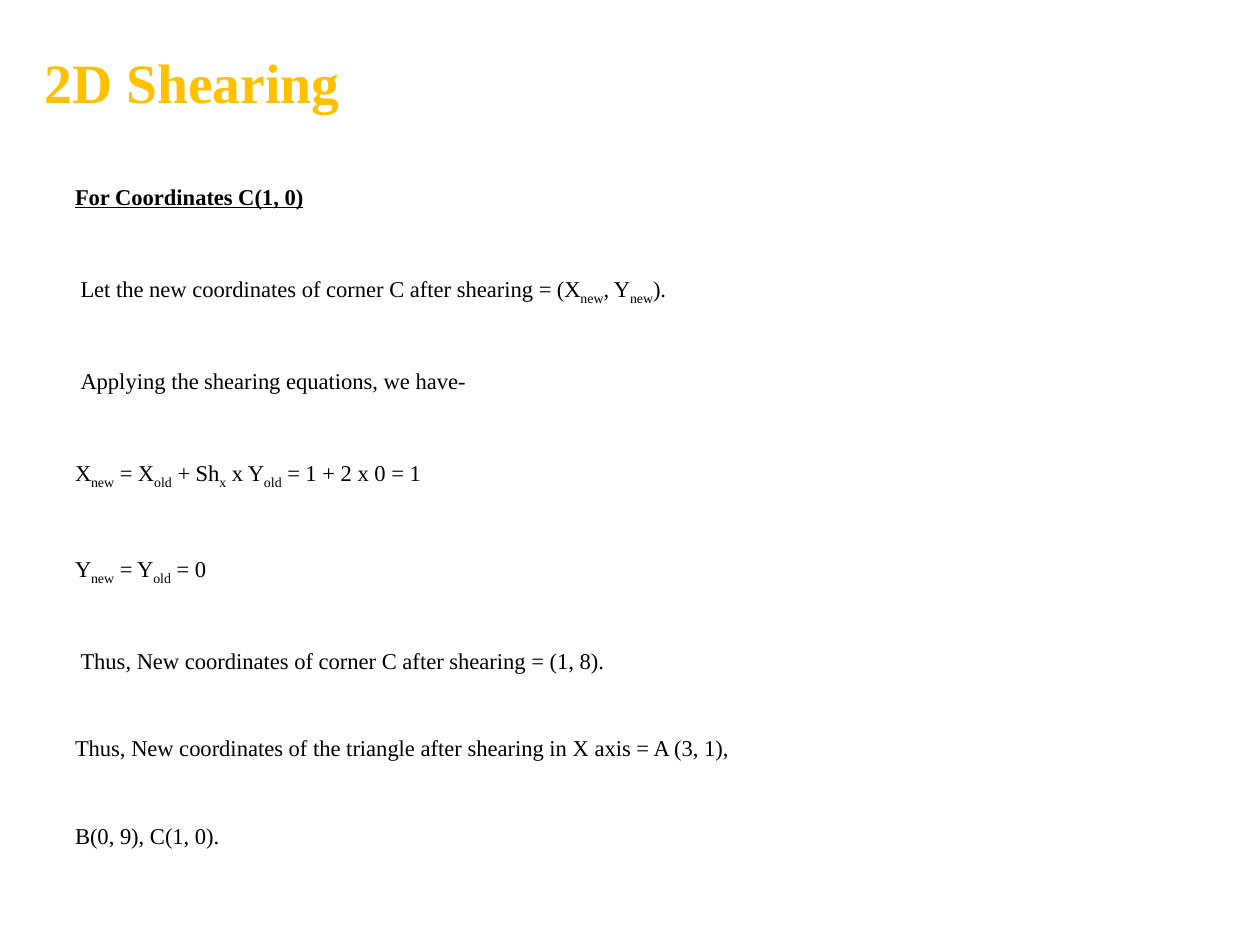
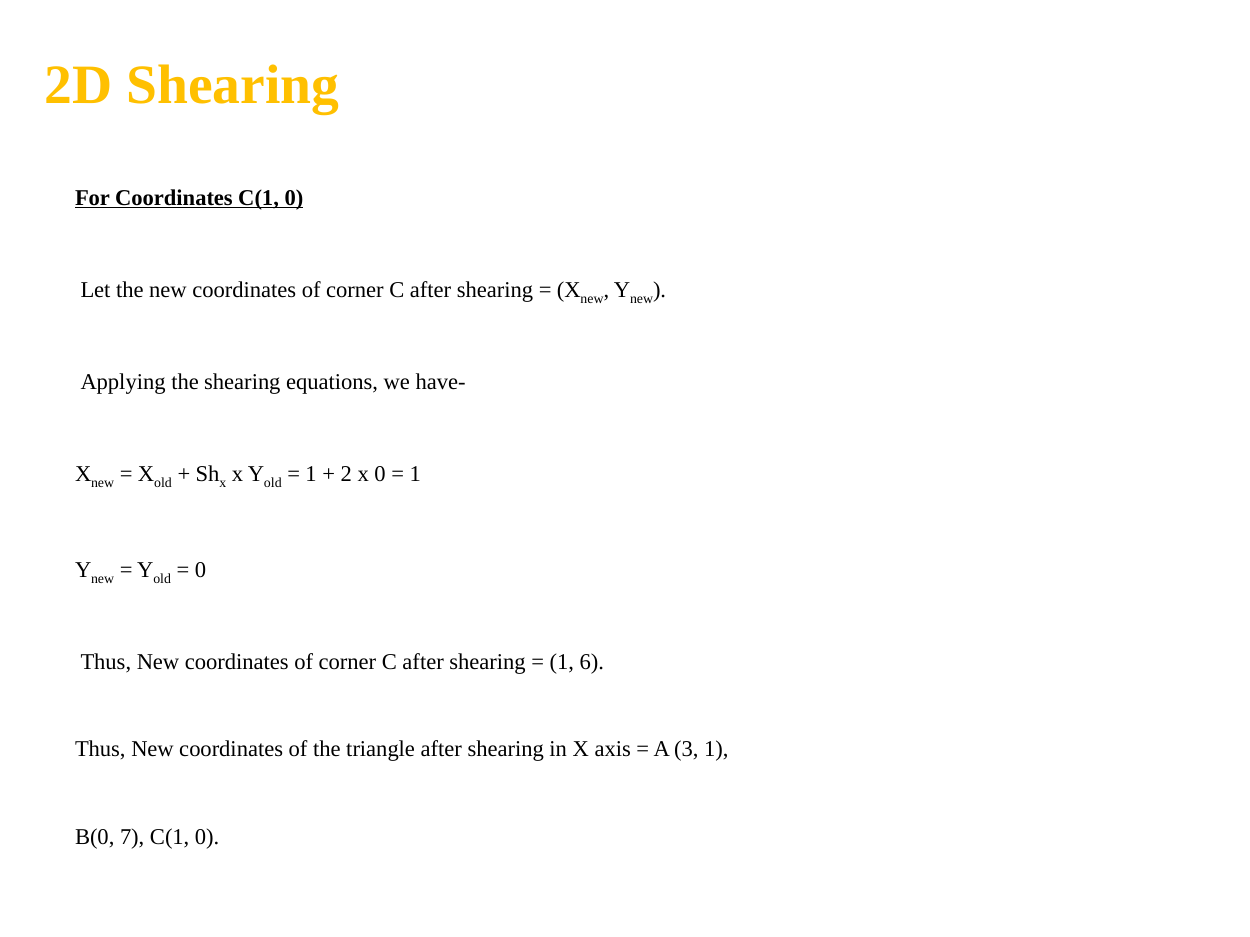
8: 8 -> 6
9: 9 -> 7
